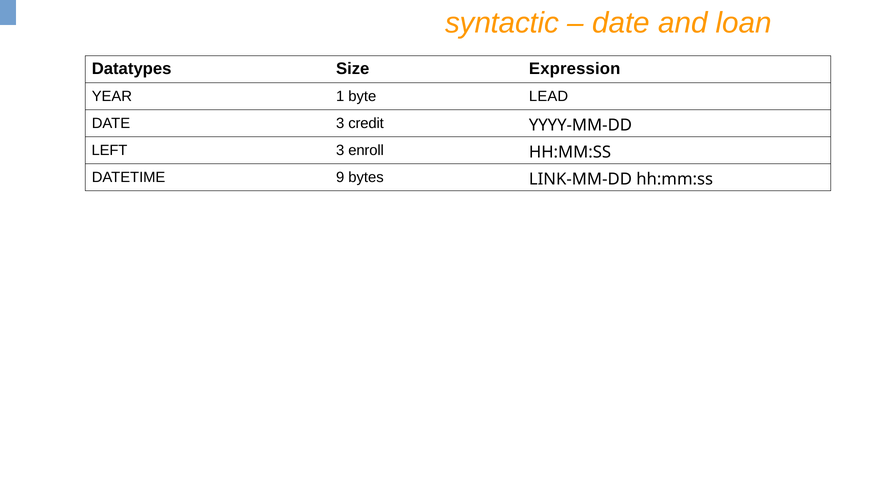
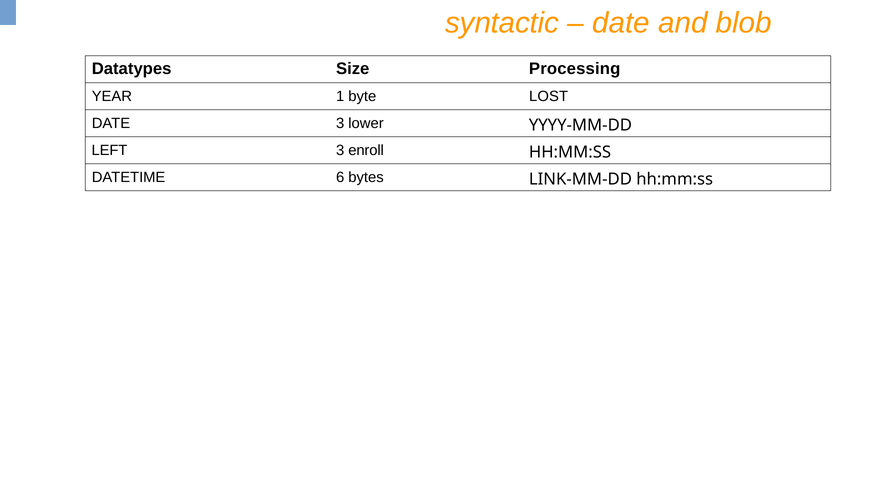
loan: loan -> blob
Expression: Expression -> Processing
LEAD: LEAD -> LOST
credit: credit -> lower
9: 9 -> 6
